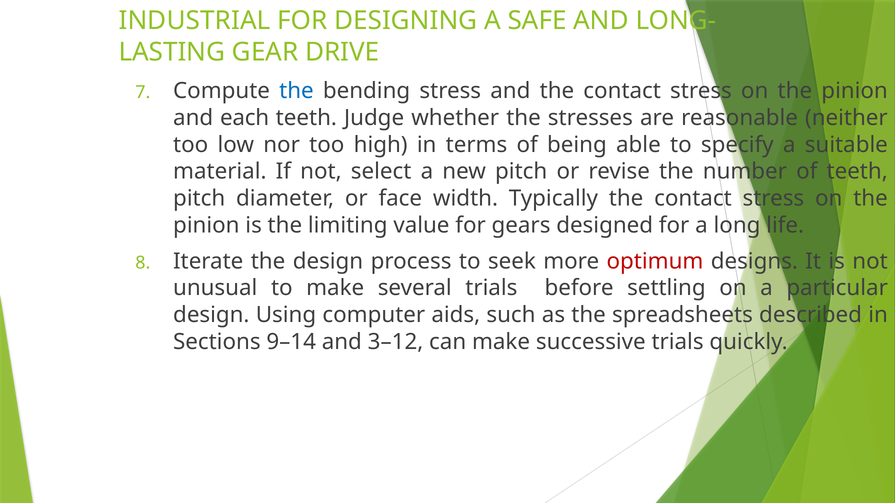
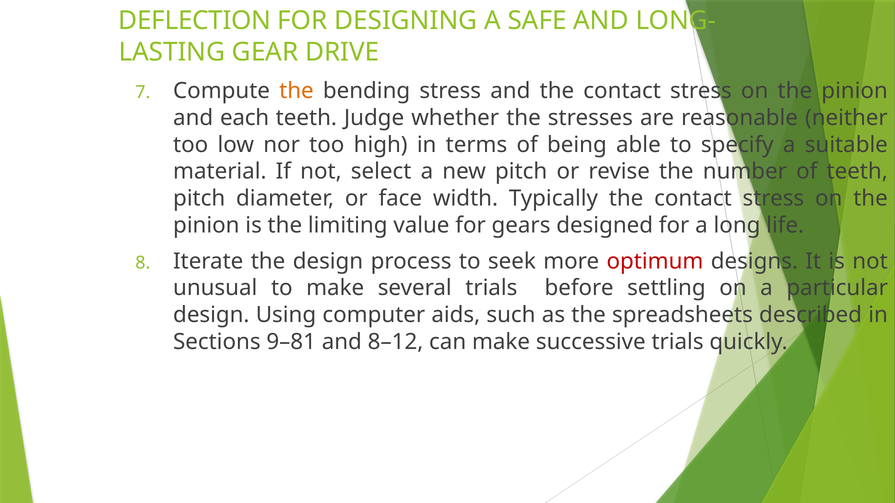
INDUSTRIAL: INDUSTRIAL -> DEFLECTION
the at (296, 91) colour: blue -> orange
9–14: 9–14 -> 9–81
3–12: 3–12 -> 8–12
